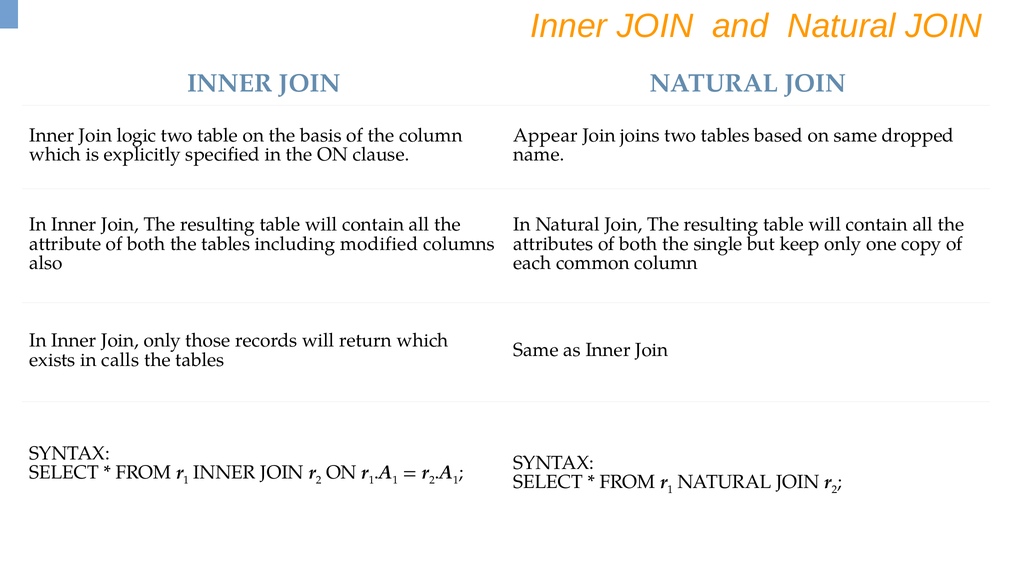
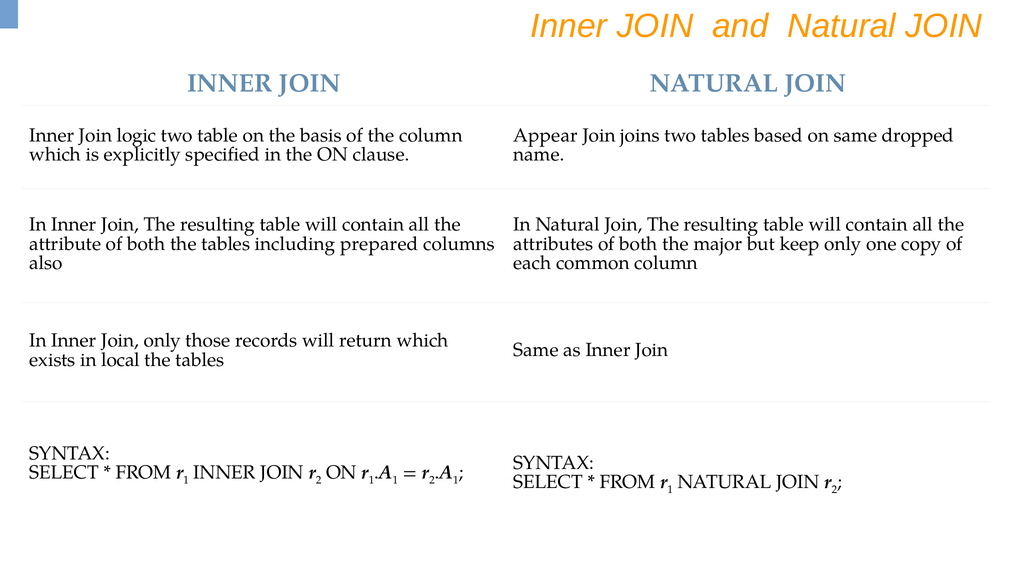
modified: modified -> prepared
single: single -> major
calls: calls -> local
